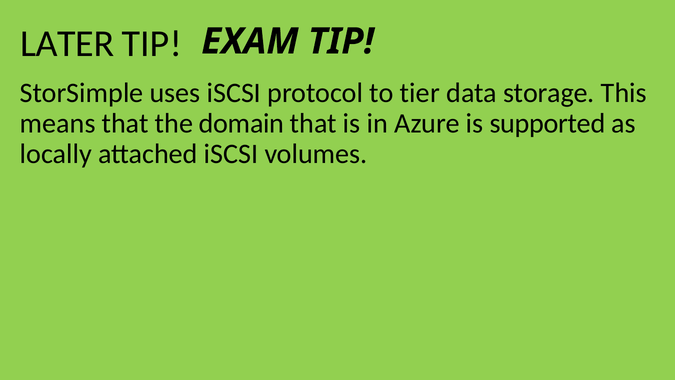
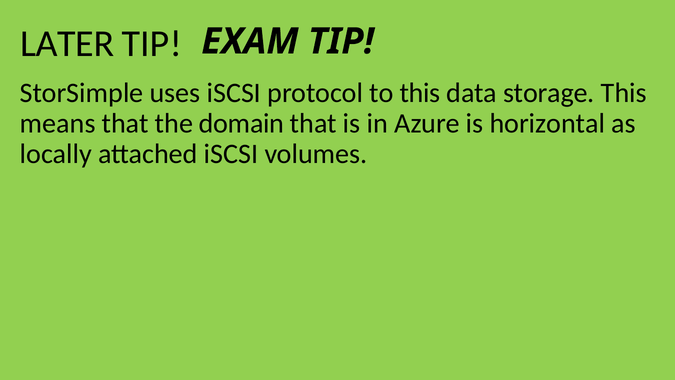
to tier: tier -> this
supported: supported -> horizontal
